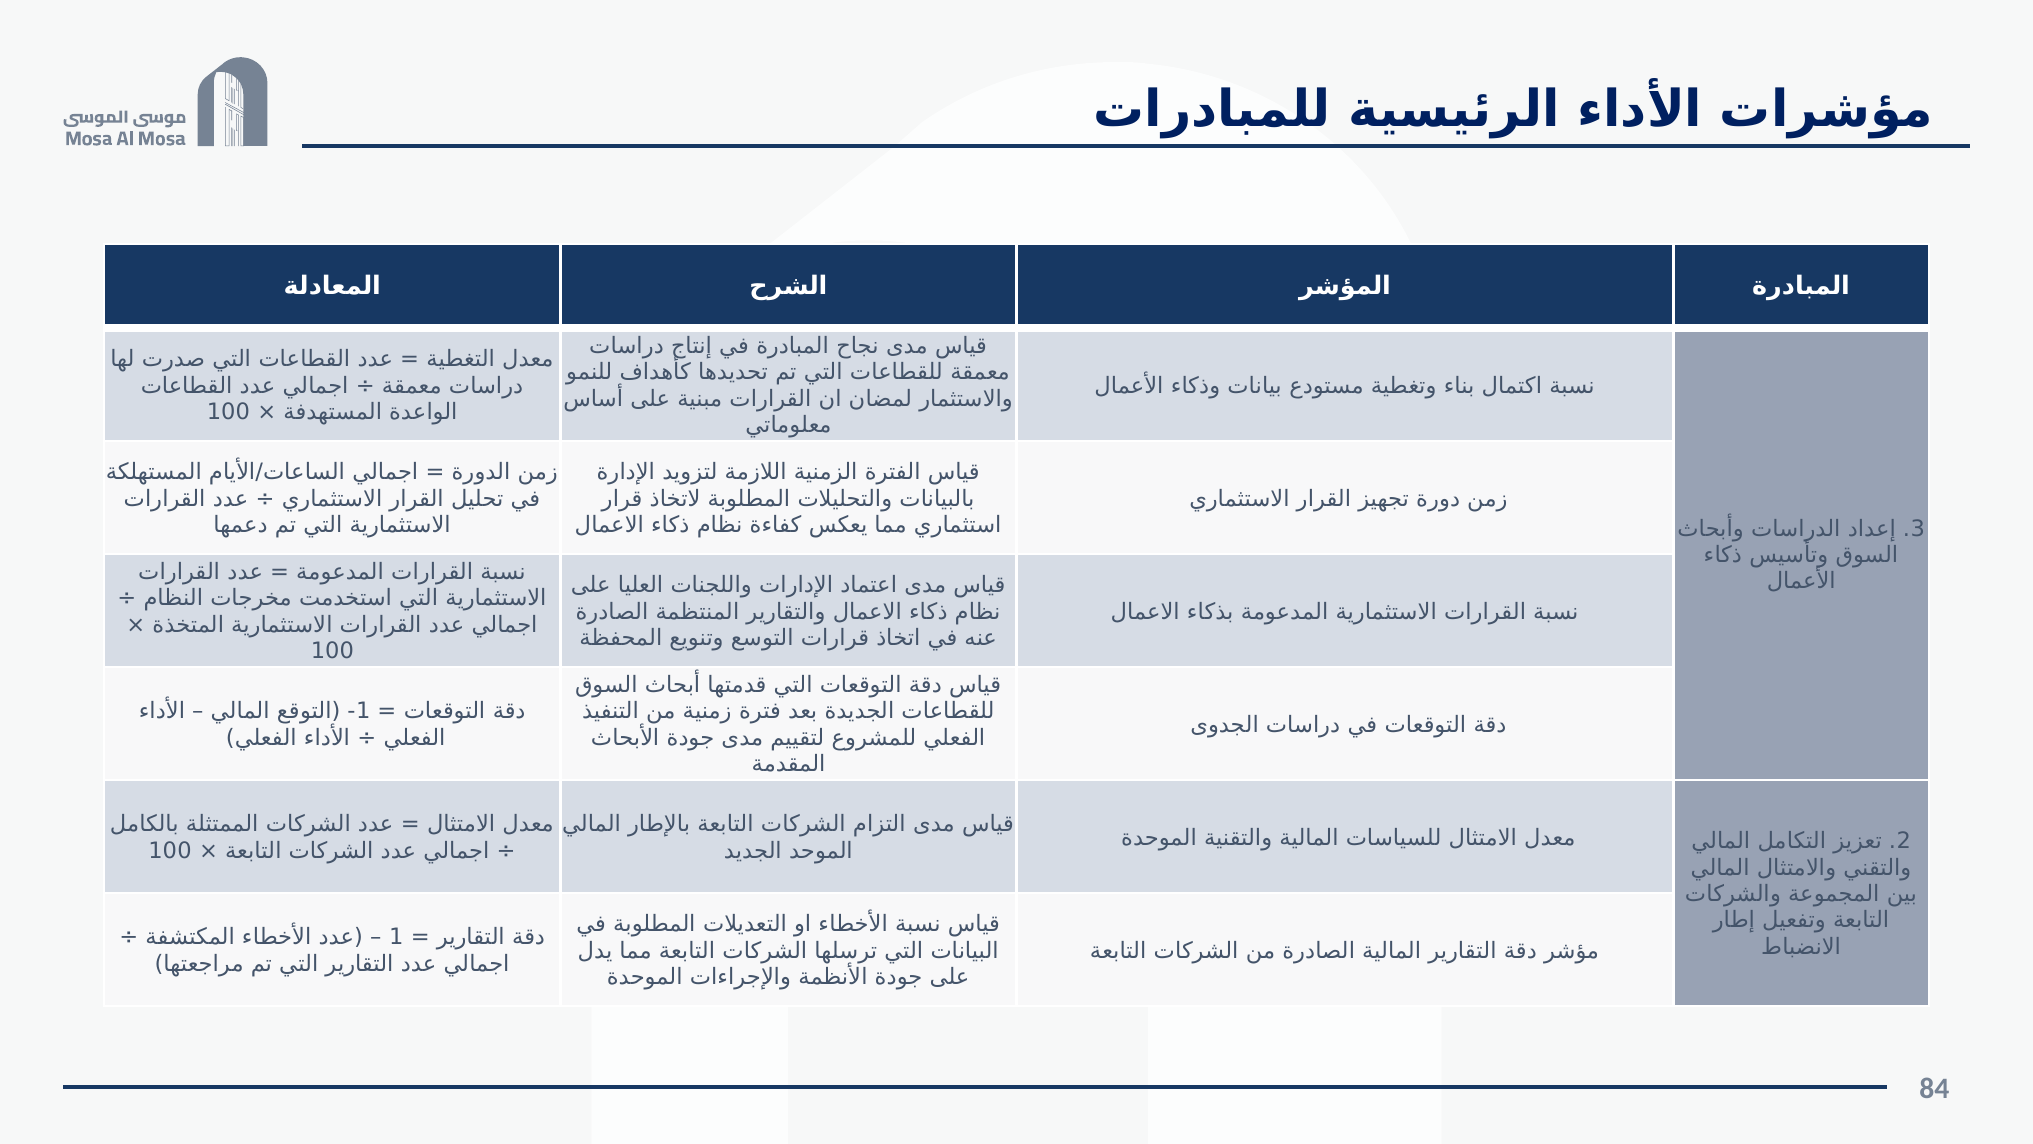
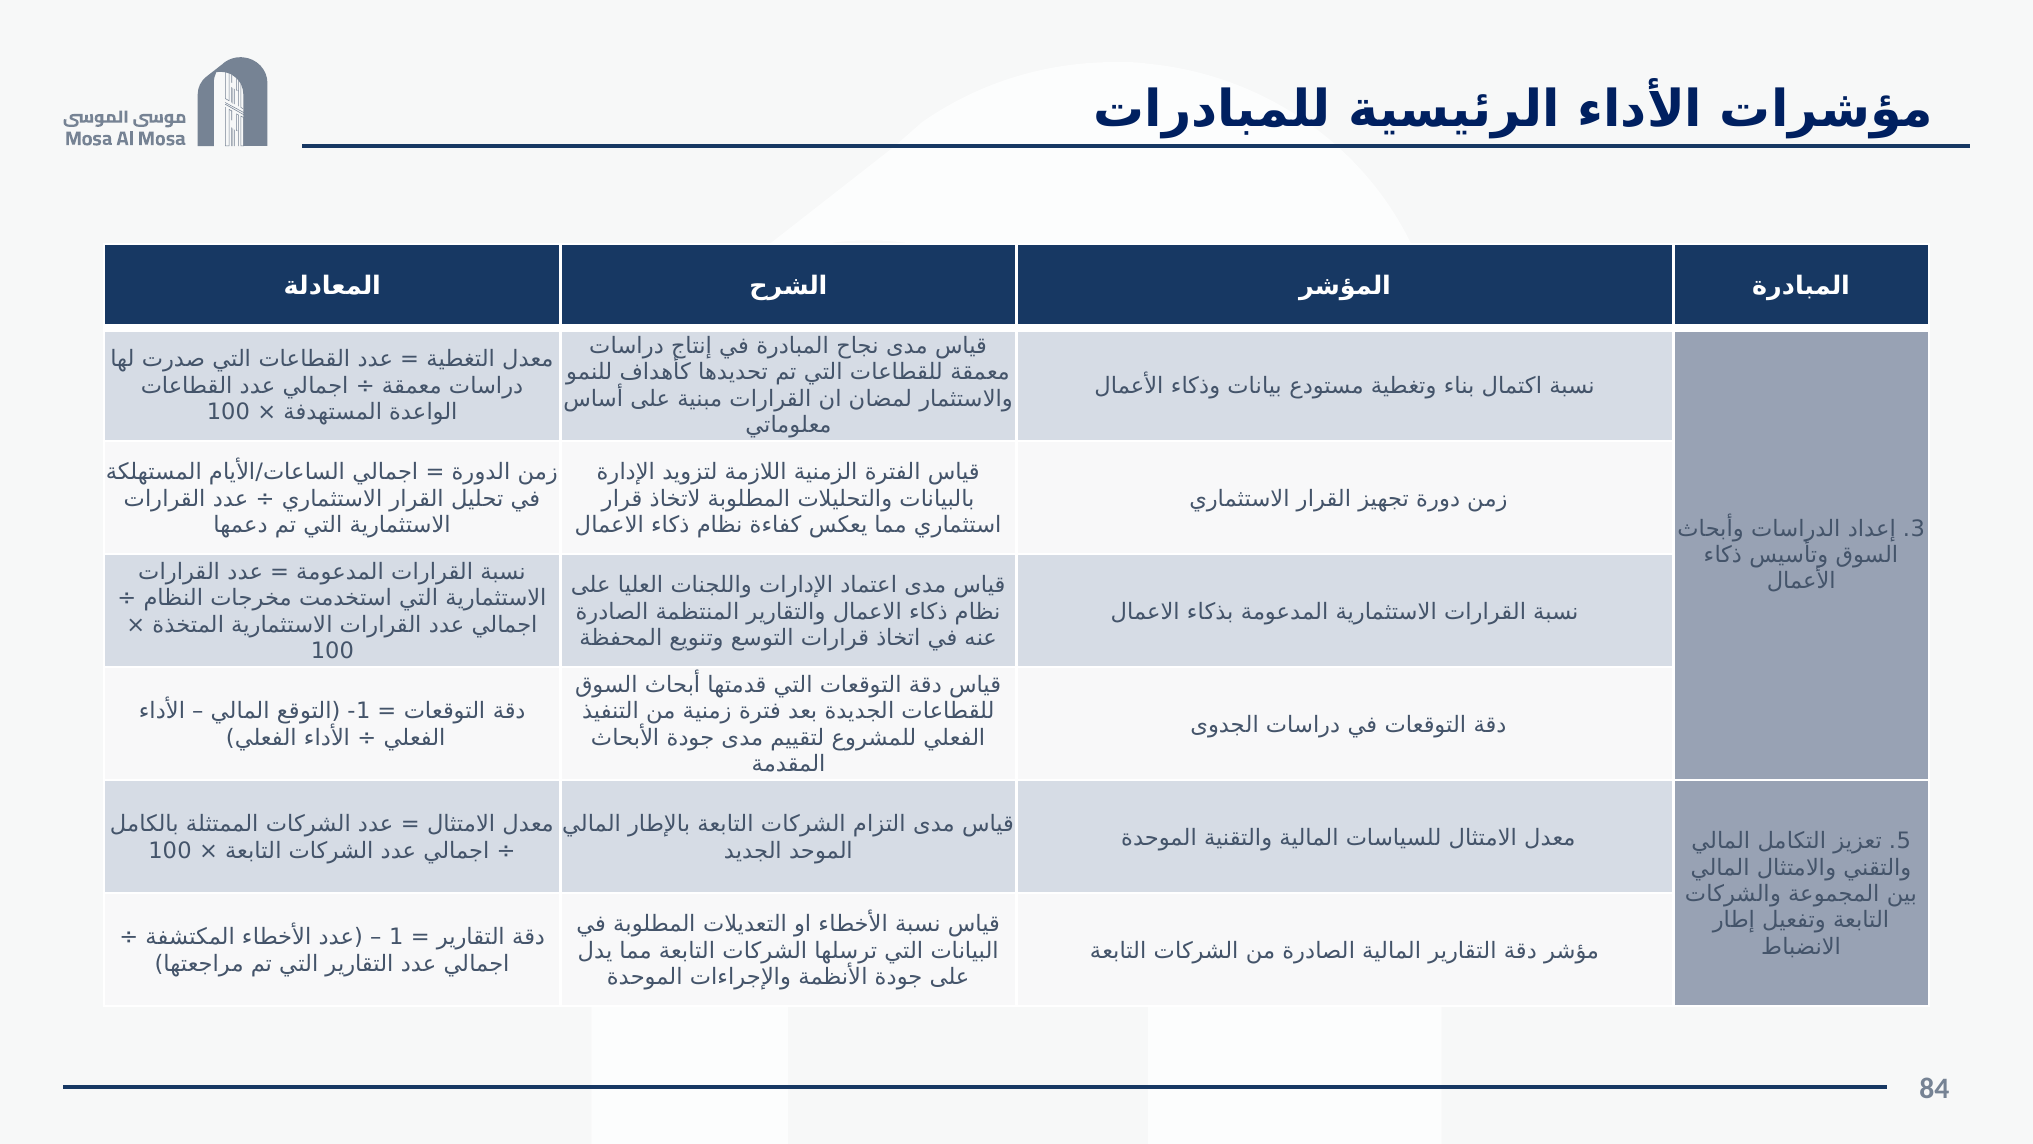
2: 2 -> 5
